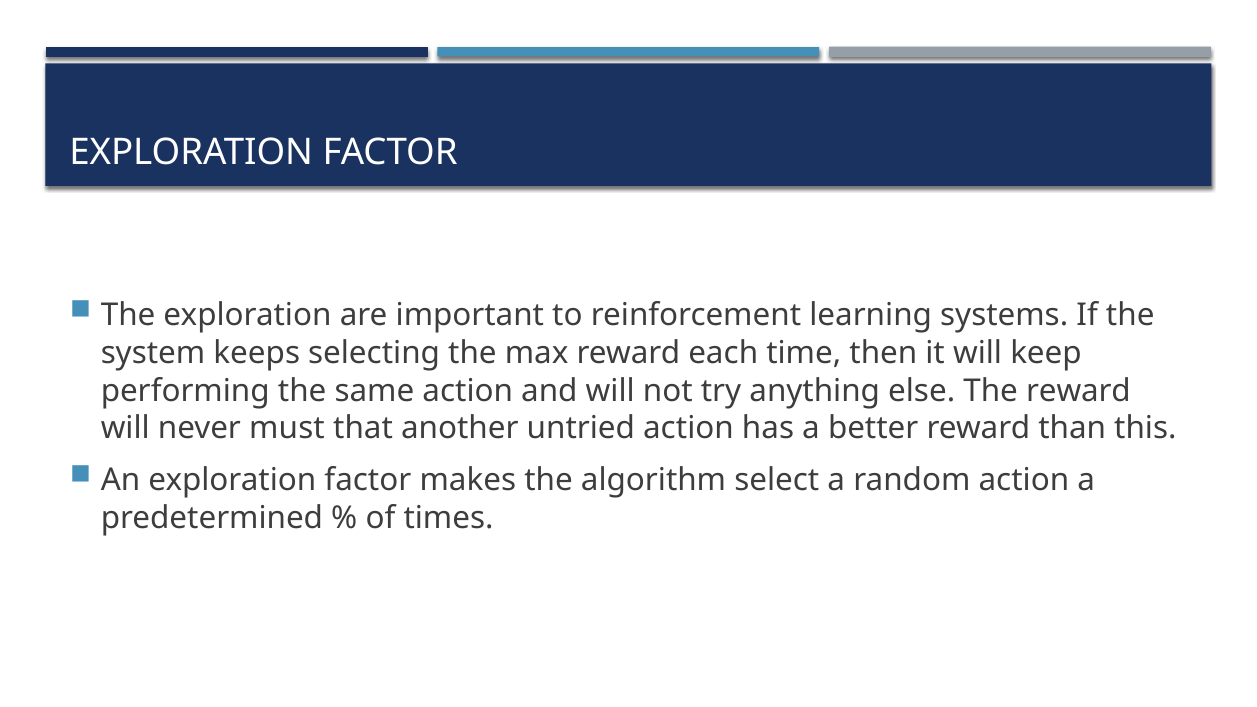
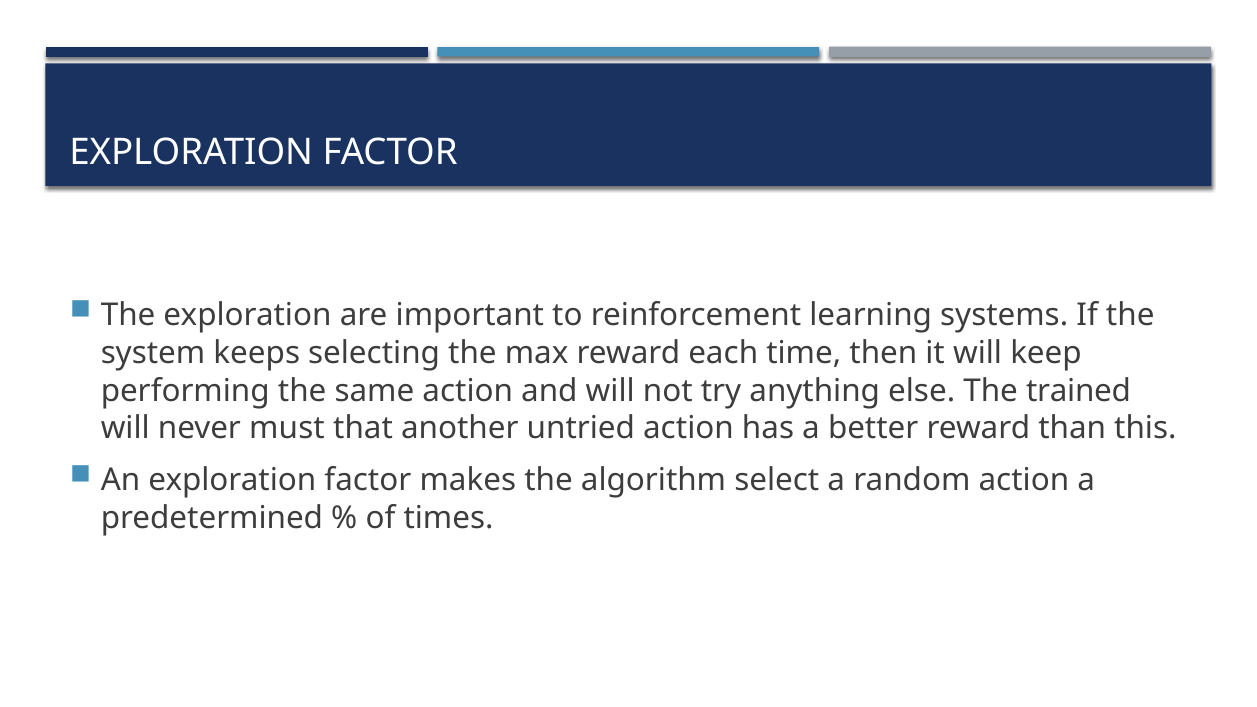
The reward: reward -> trained
